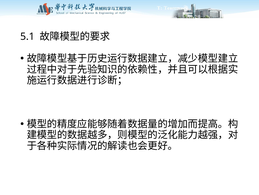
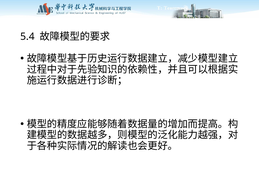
5.1: 5.1 -> 5.4
